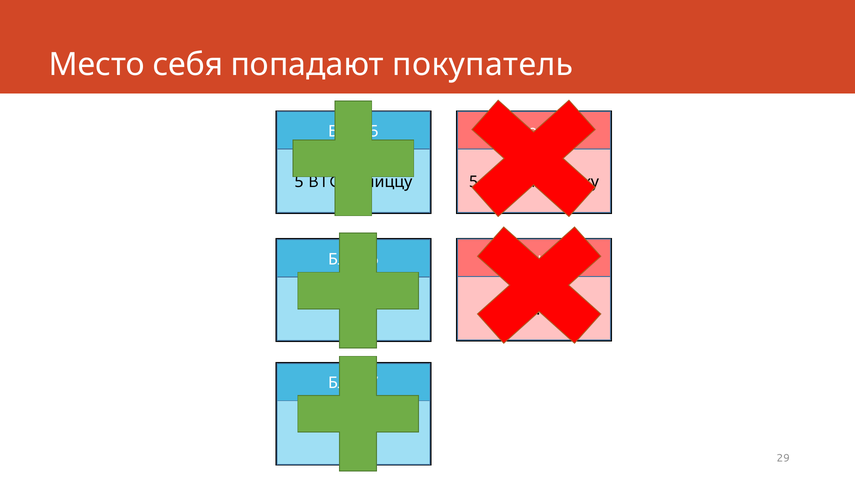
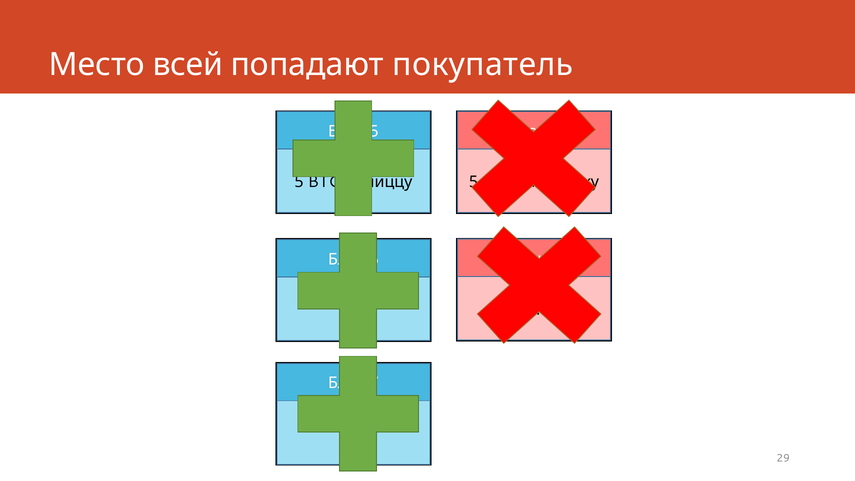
себя: себя -> всей
